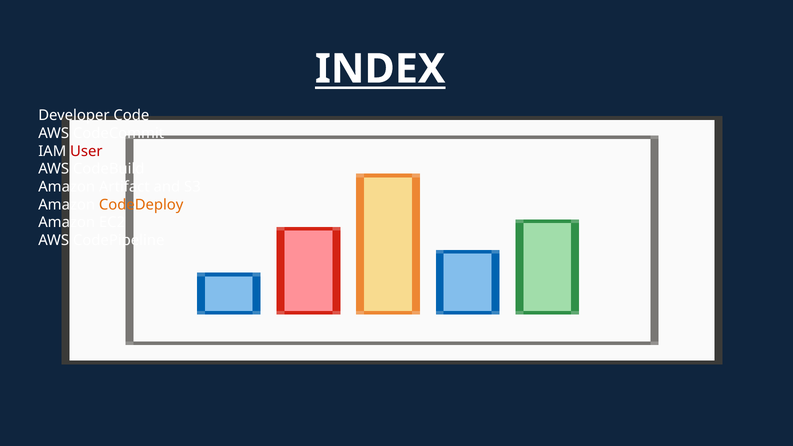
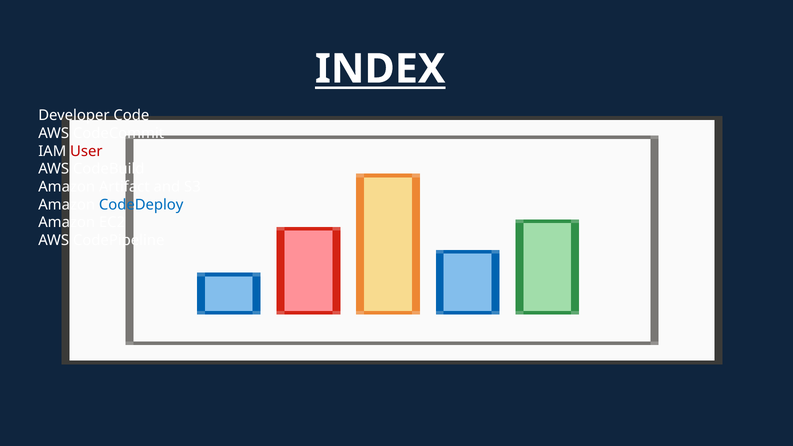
CodeDeploy colour: orange -> blue
